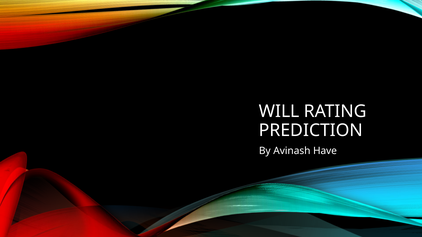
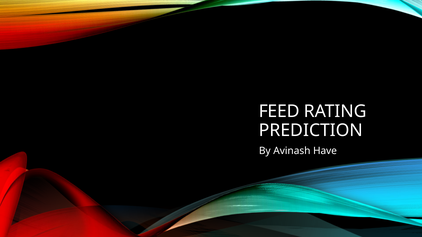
WILL: WILL -> FEED
